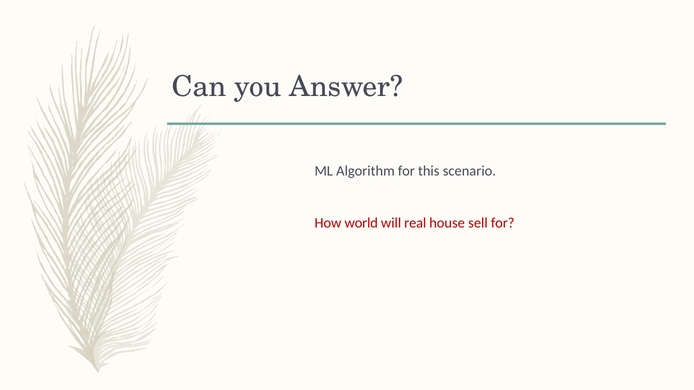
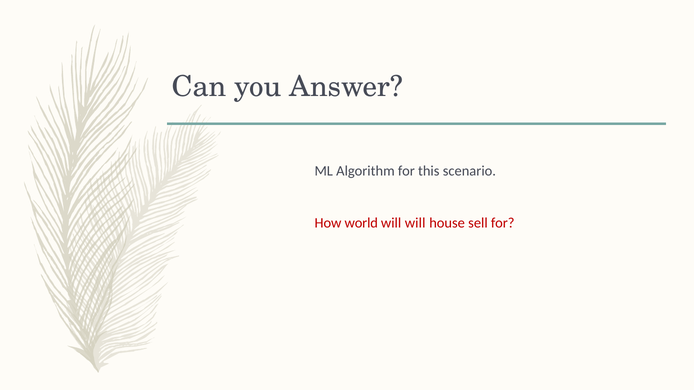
will real: real -> will
